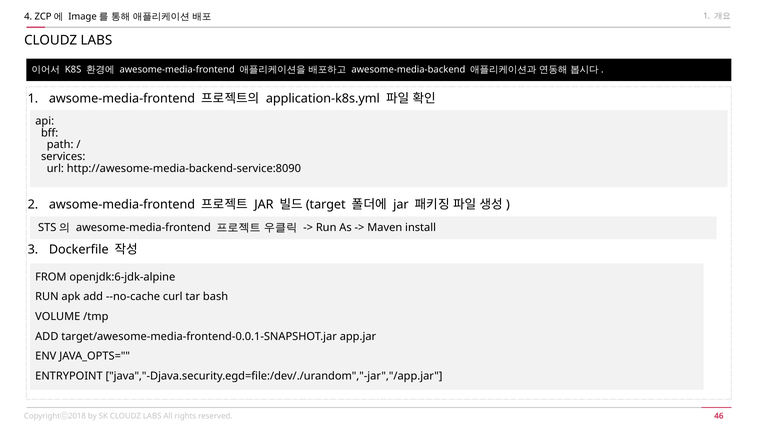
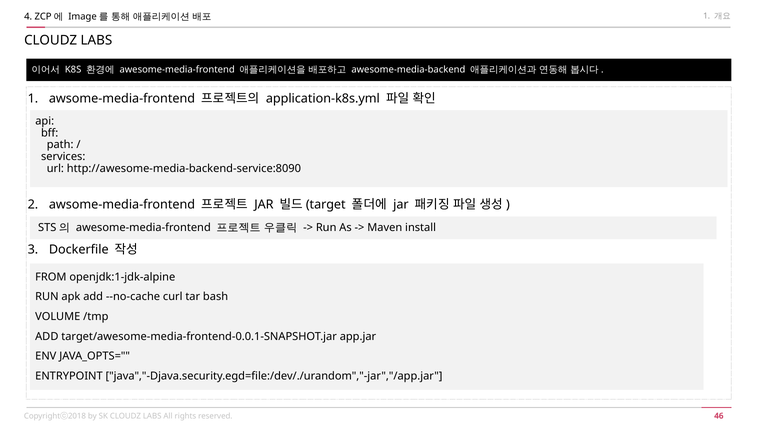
openjdk:6-jdk-alpine: openjdk:6-jdk-alpine -> openjdk:1-jdk-alpine
